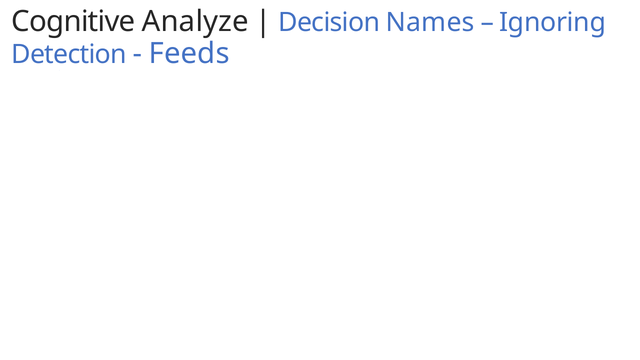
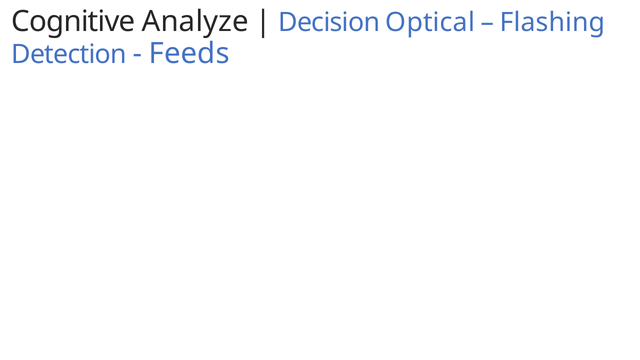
Names: Names -> Optical
Ignoring: Ignoring -> Flashing
